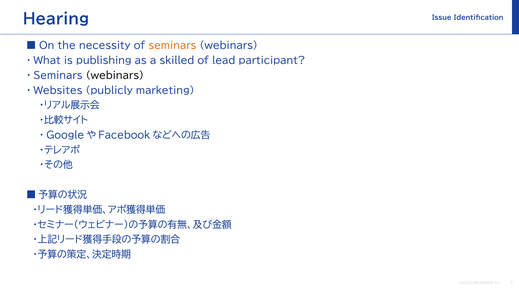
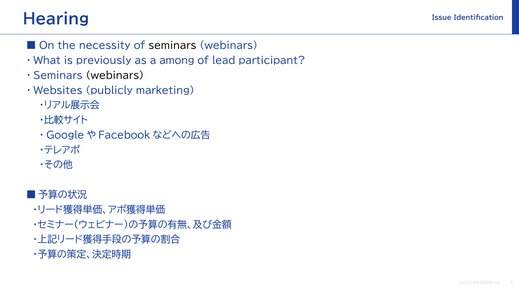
seminars colour: orange -> black
publishing: publishing -> previously
skilled: skilled -> among
